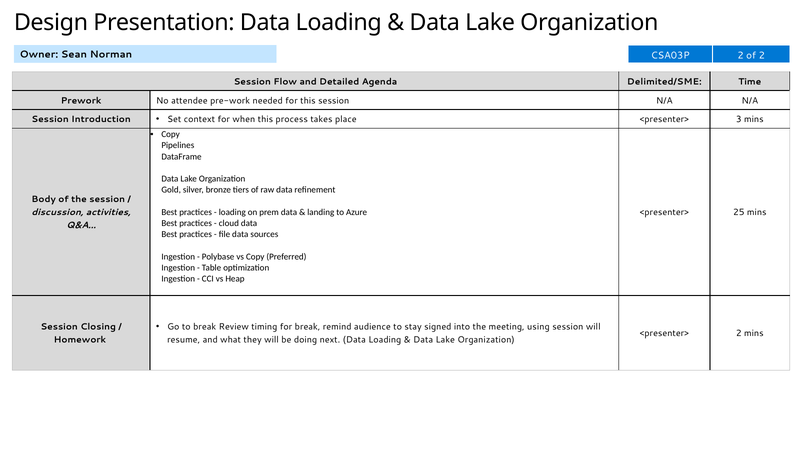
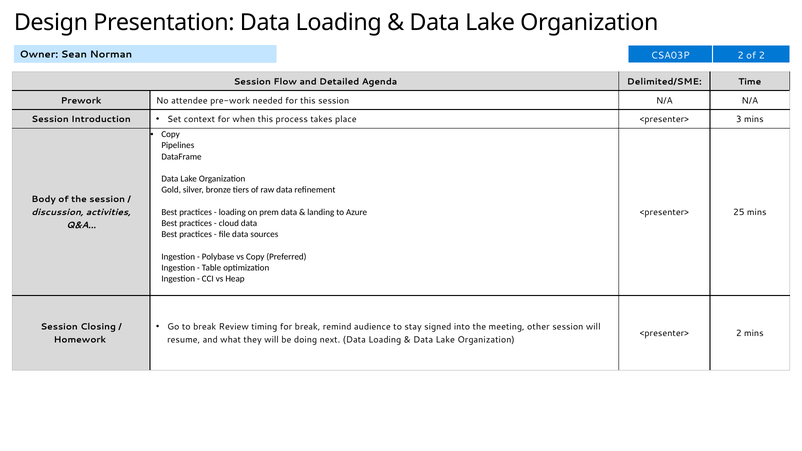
using: using -> other
